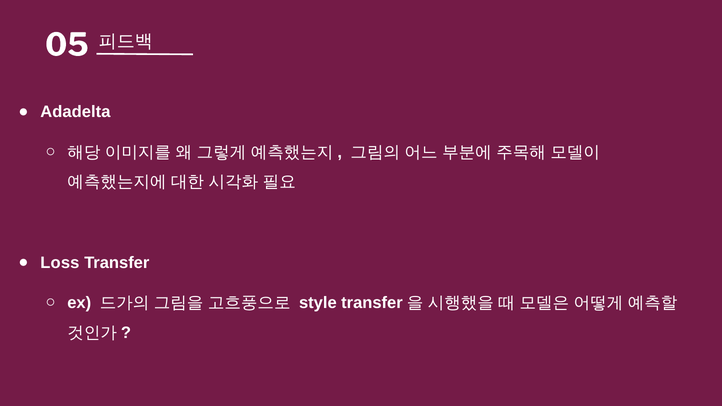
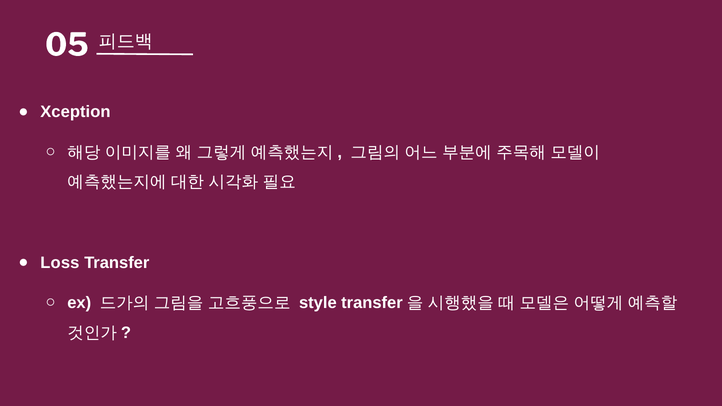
Adadelta: Adadelta -> Xception
